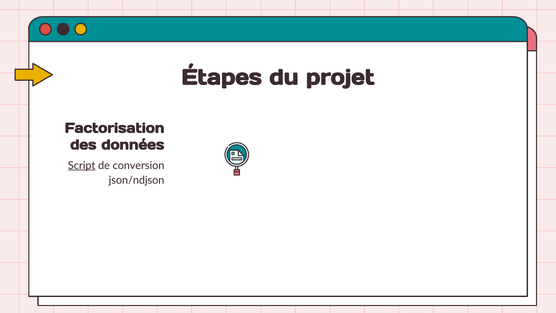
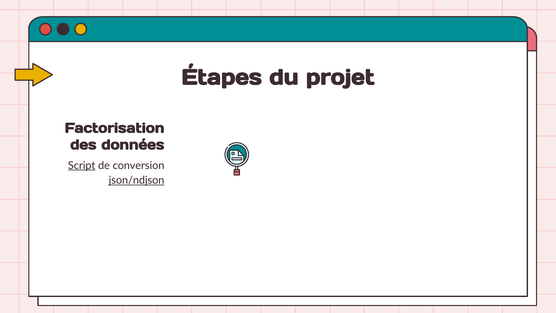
json/ndjson underline: none -> present
